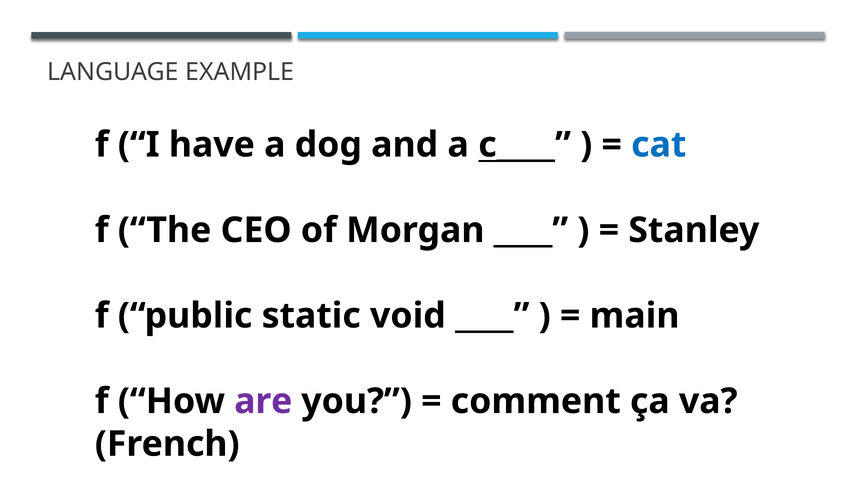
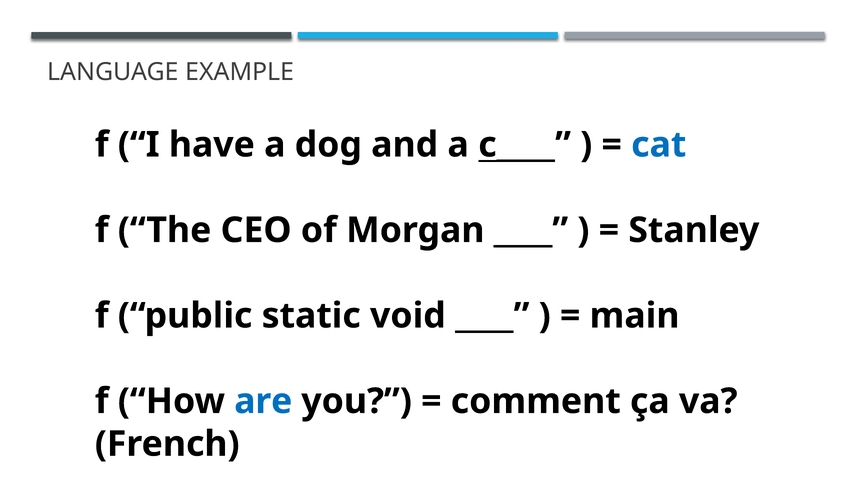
are colour: purple -> blue
